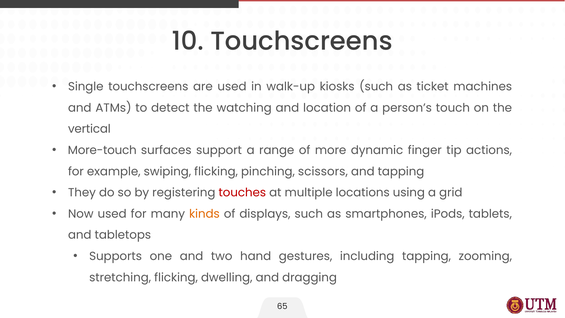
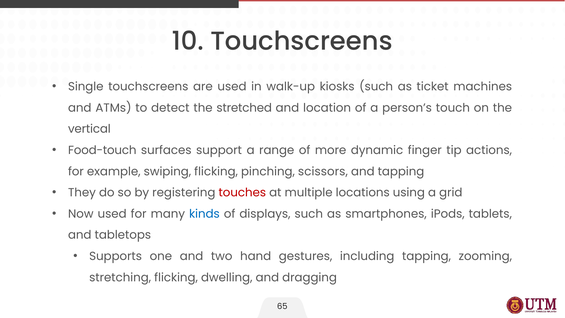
watching: watching -> stretched
More-touch: More-touch -> Food-touch
kinds colour: orange -> blue
